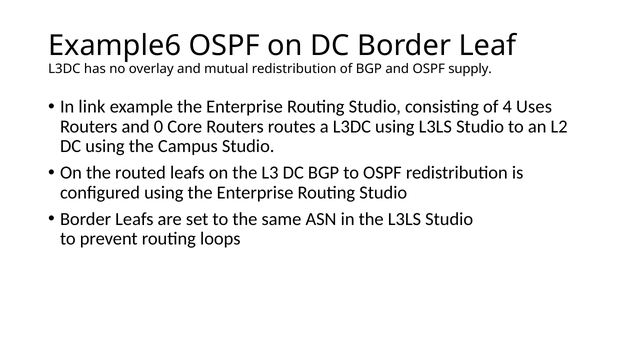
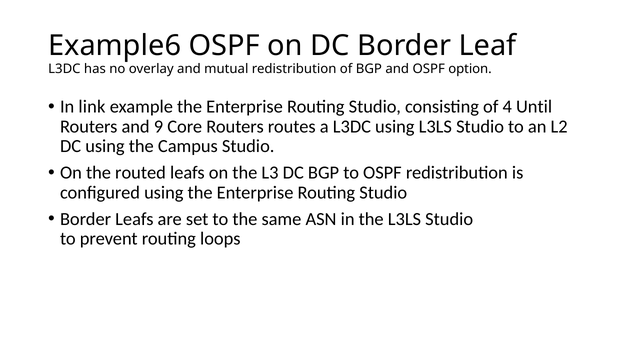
supply: supply -> option
Uses: Uses -> Until
0: 0 -> 9
